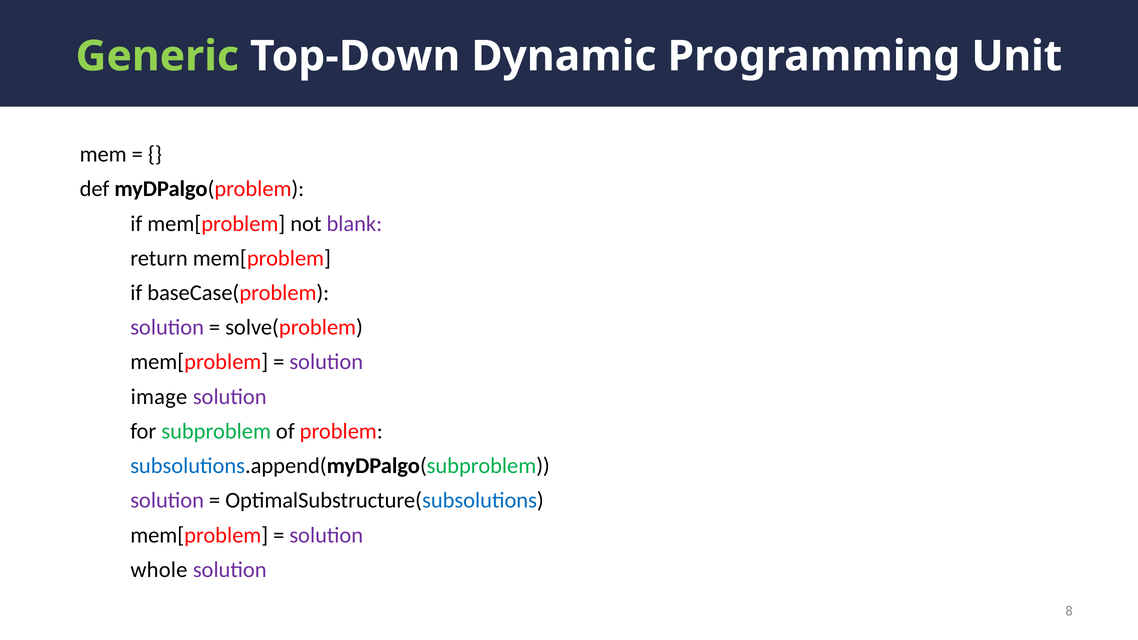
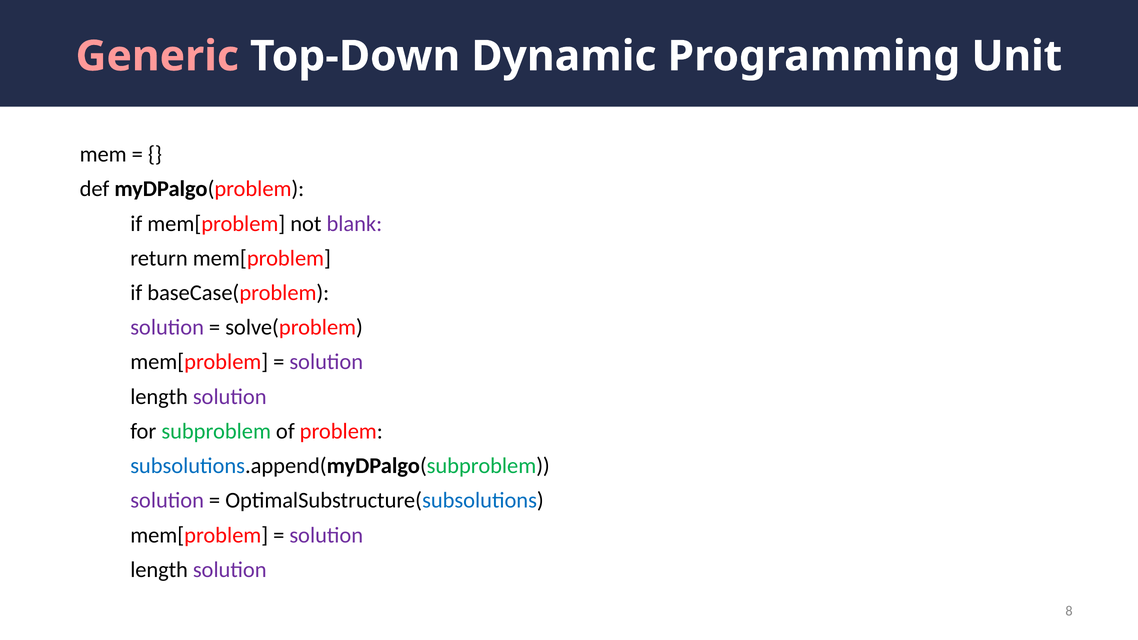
Generic colour: light green -> pink
image at (159, 397): image -> length
whole at (159, 570): whole -> length
